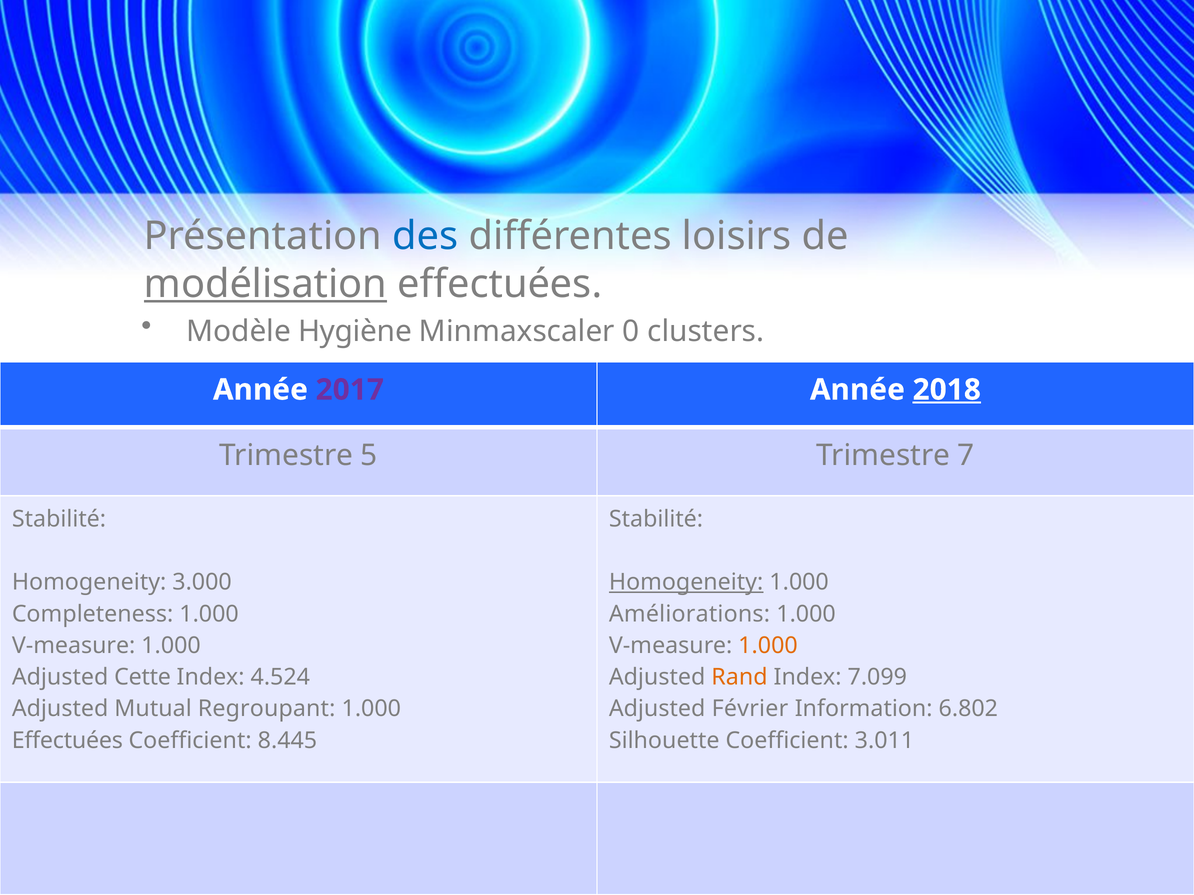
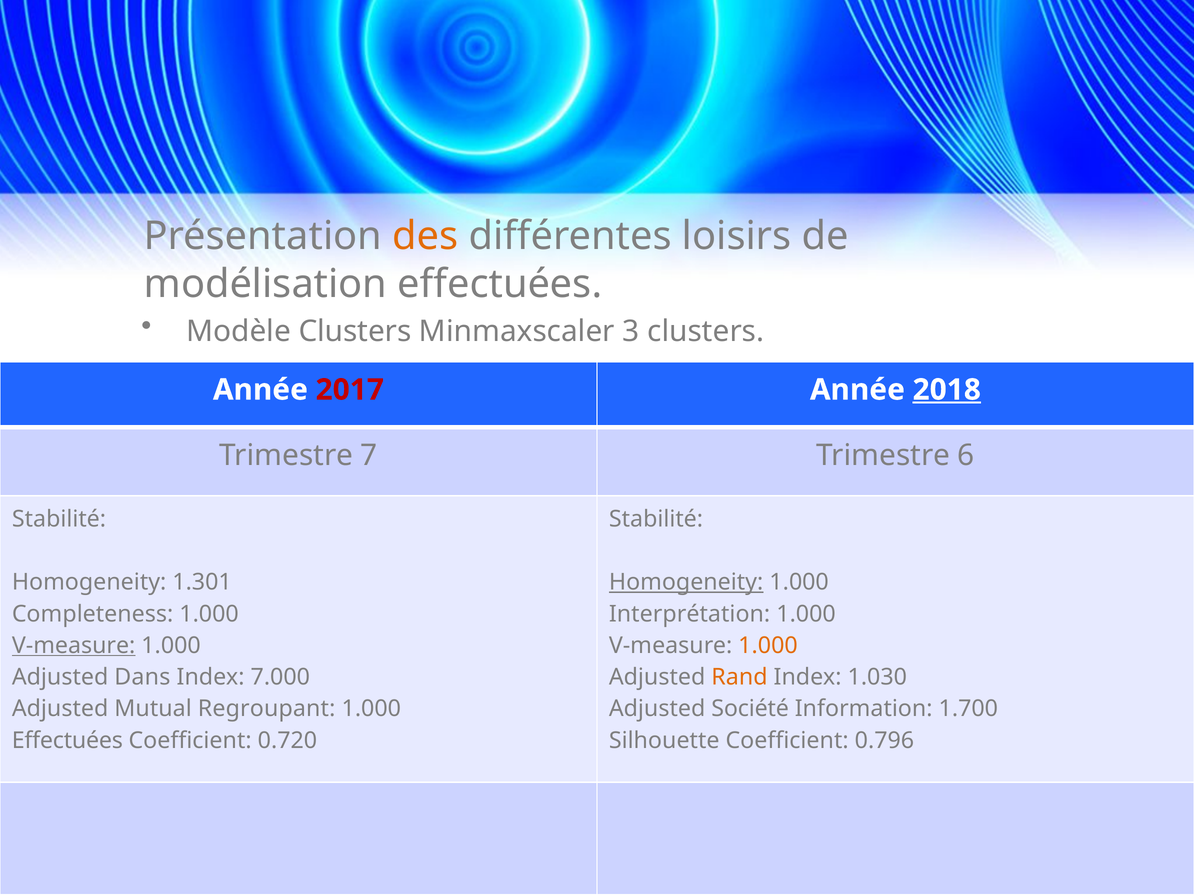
des colour: blue -> orange
modélisation underline: present -> none
Modèle Hygiène: Hygiène -> Clusters
0: 0 -> 3
2017 colour: purple -> red
5: 5 -> 7
7: 7 -> 6
3.000: 3.000 -> 1.301
Améliorations: Améliorations -> Interprétation
V-measure at (74, 646) underline: none -> present
Cette: Cette -> Dans
4.524: 4.524 -> 7.000
7.099: 7.099 -> 1.030
Février: Février -> Société
6.802: 6.802 -> 1.700
8.445: 8.445 -> 0.720
3.011: 3.011 -> 0.796
